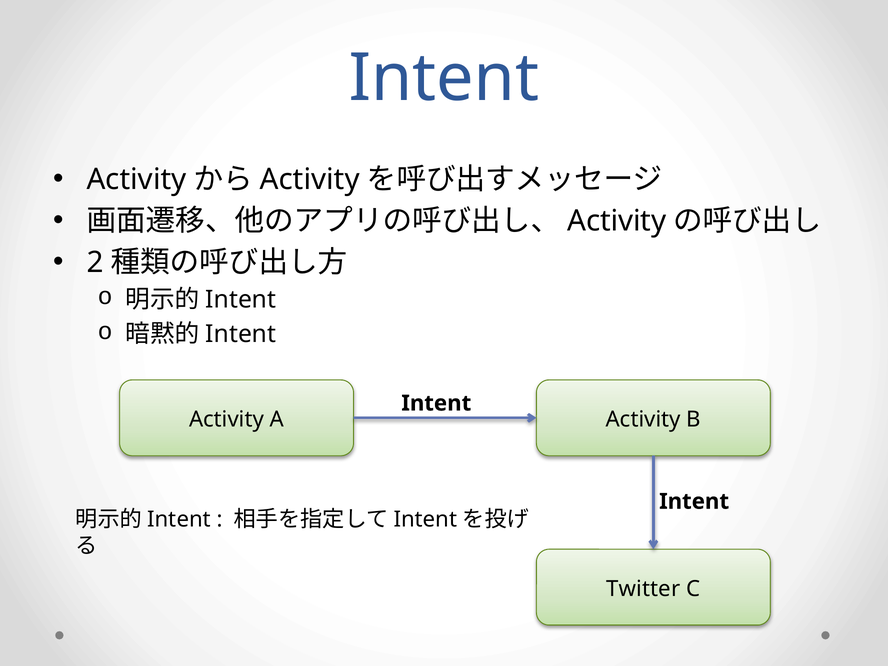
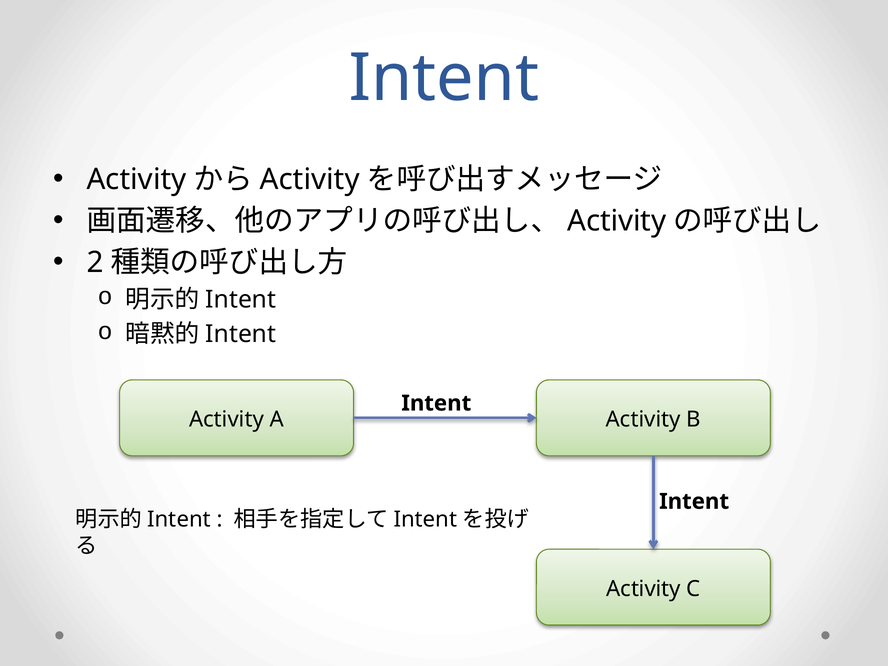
Twitter at (643, 589): Twitter -> Activity
